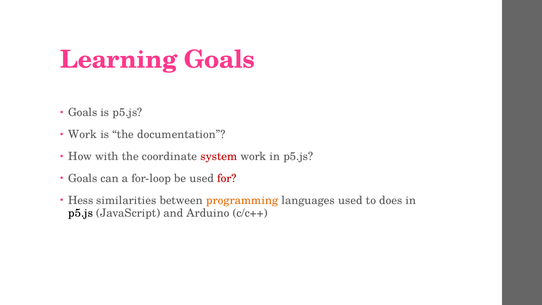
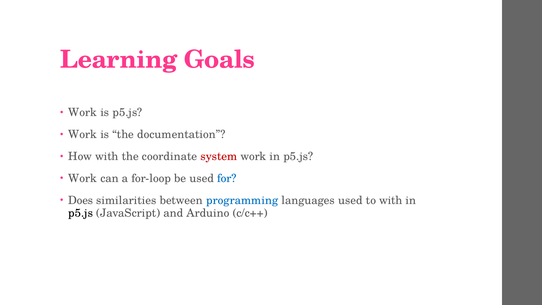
Goals at (83, 113): Goals -> Work
Goals at (83, 178): Goals -> Work
for colour: red -> blue
Hess: Hess -> Does
programming colour: orange -> blue
to does: does -> with
